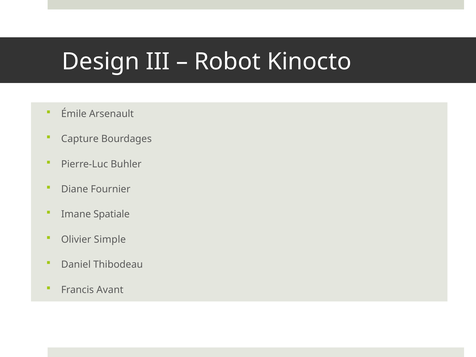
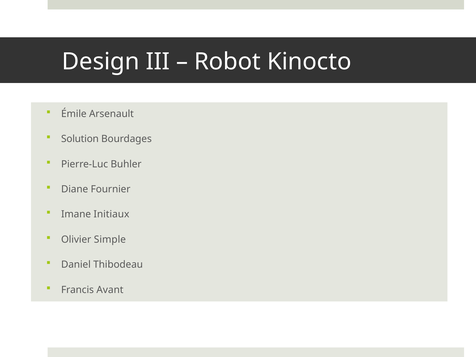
Capture: Capture -> Solution
Spatiale: Spatiale -> Initiaux
